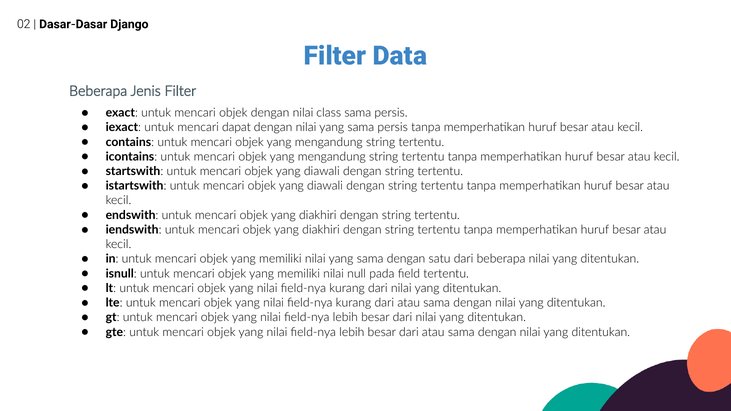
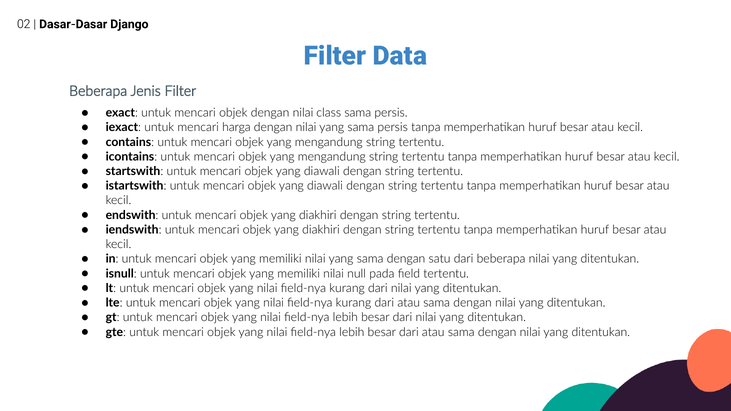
dapat: dapat -> harga
